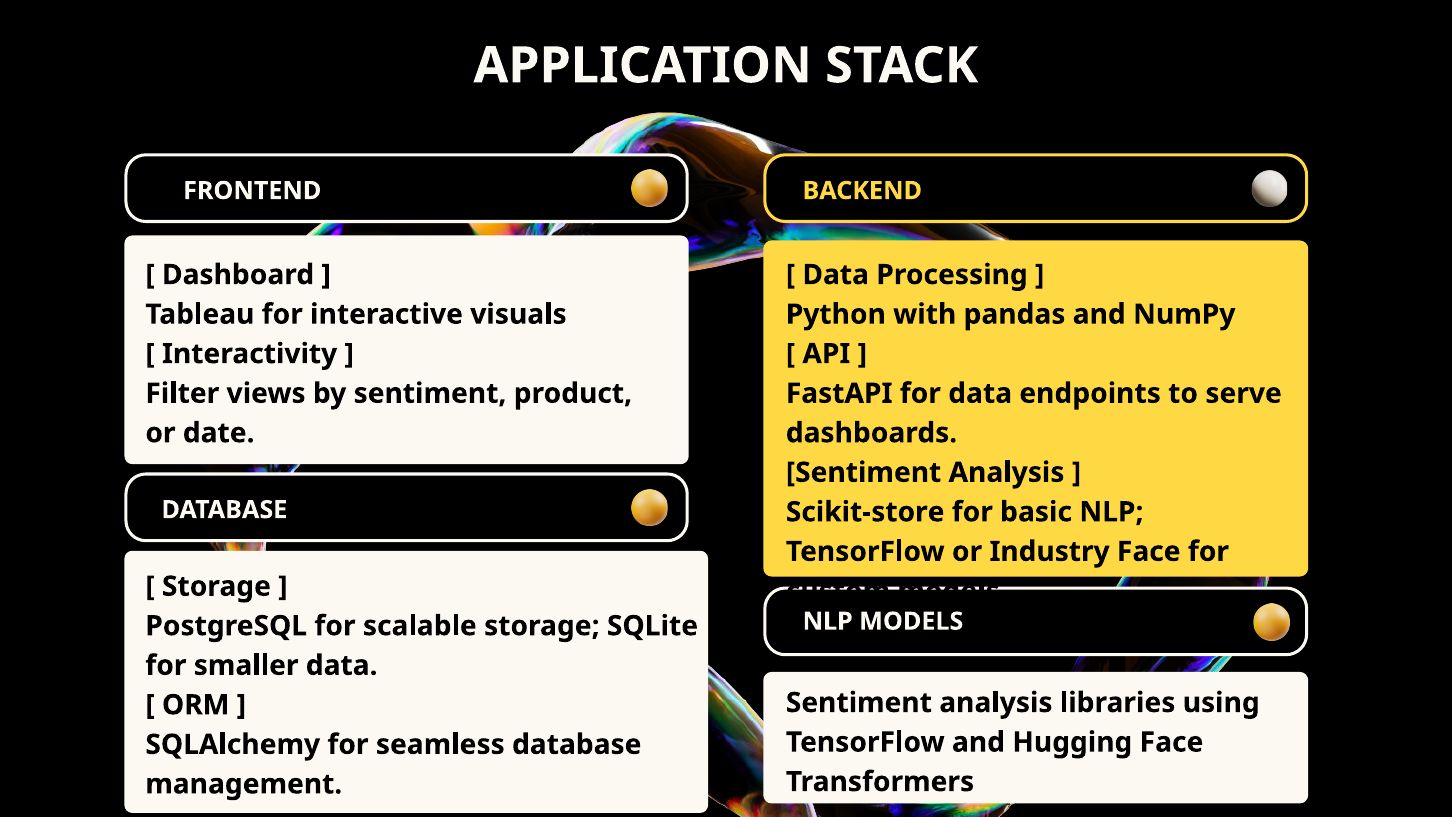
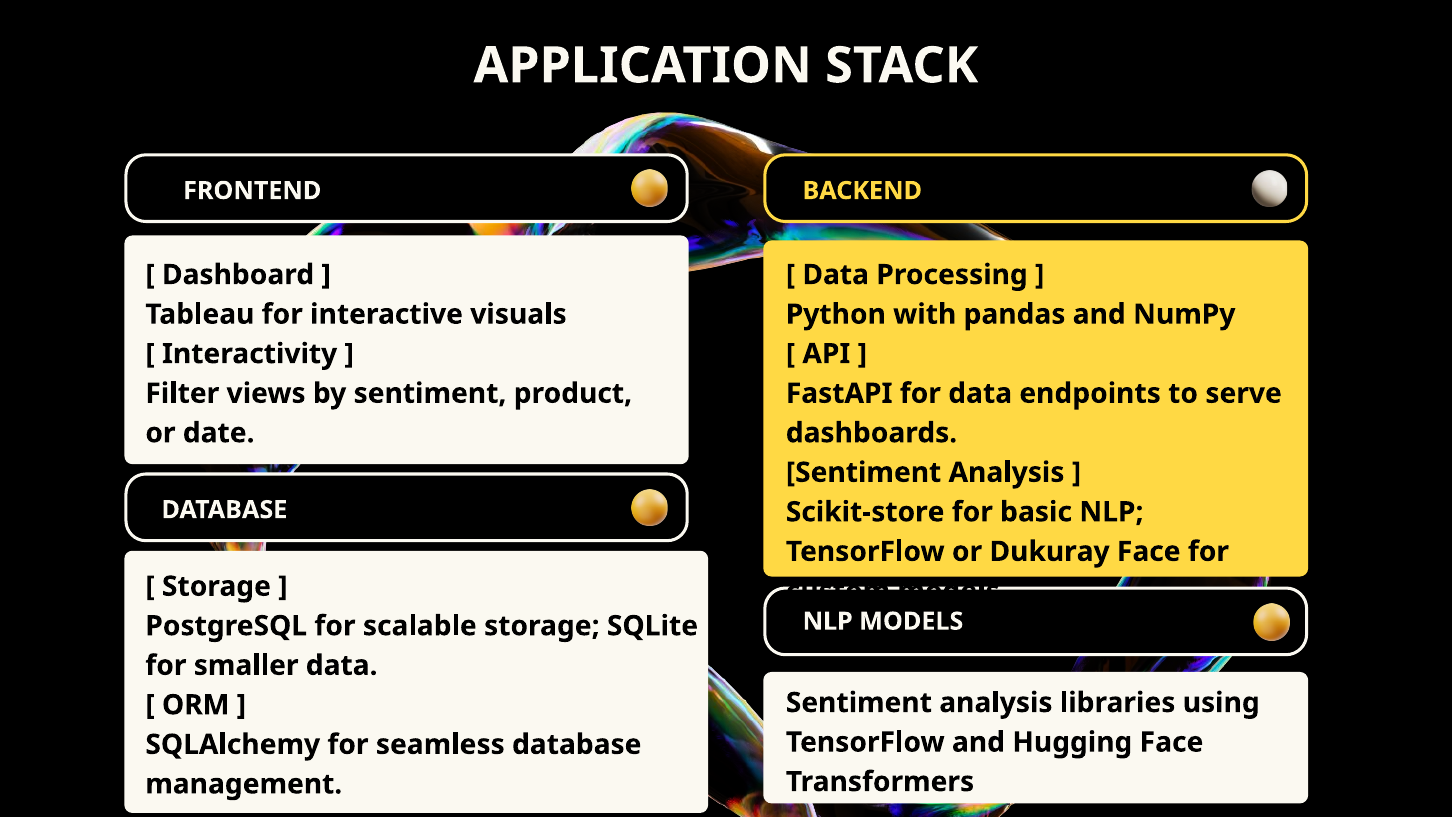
Industry: Industry -> Dukuray
